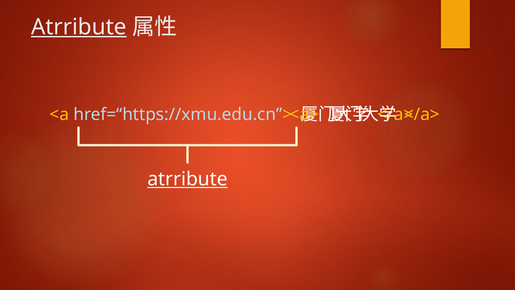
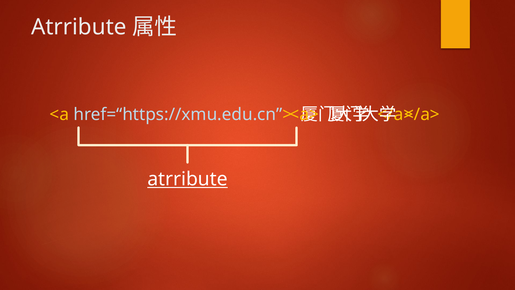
Atrribute at (79, 27) underline: present -> none
